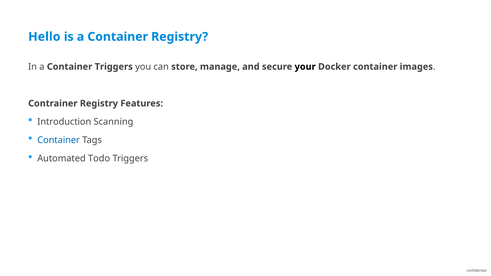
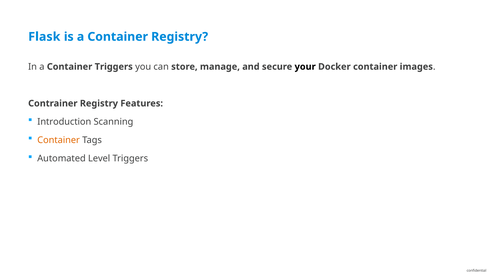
Hello: Hello -> Flask
Container at (59, 140) colour: blue -> orange
Todo: Todo -> Level
